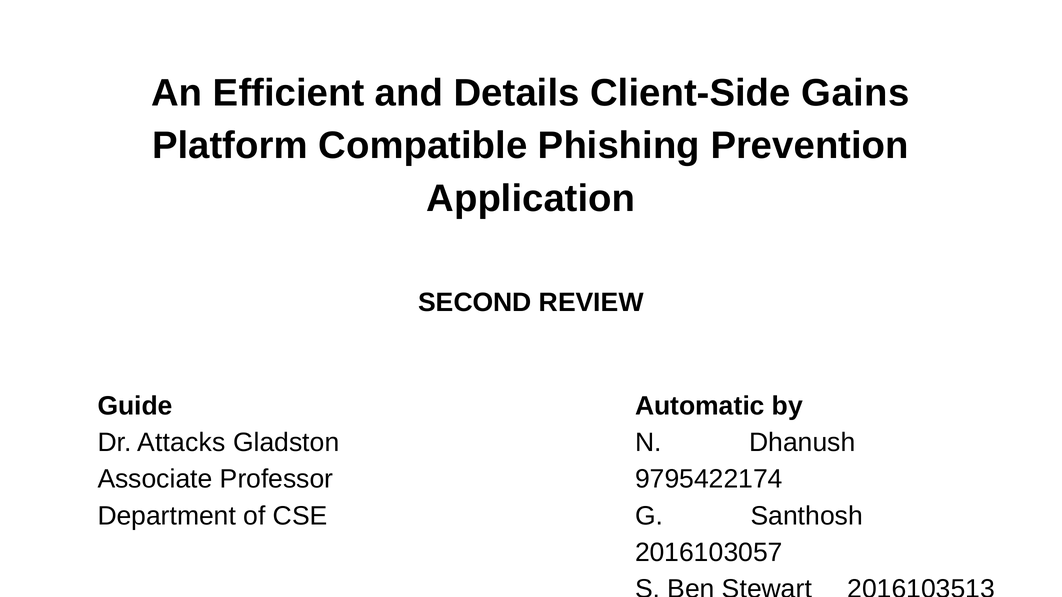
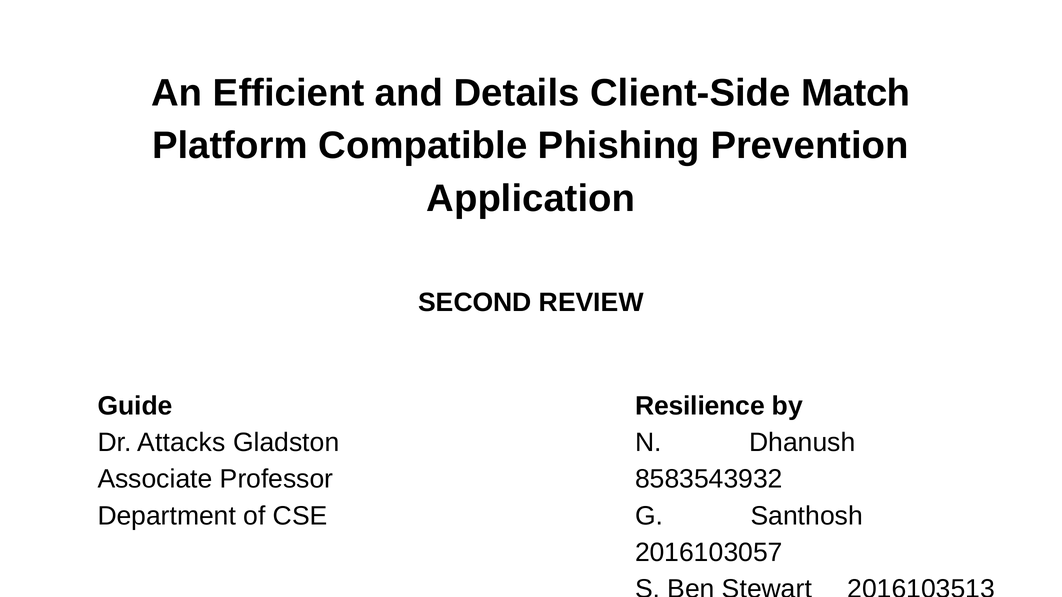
Gains: Gains -> Match
Automatic: Automatic -> Resilience
9795422174: 9795422174 -> 8583543932
